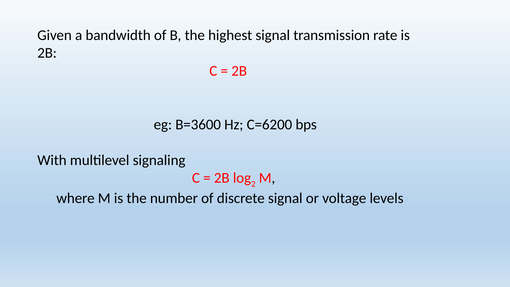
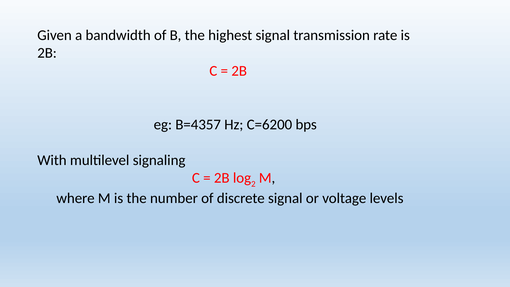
B=3600: B=3600 -> B=4357
